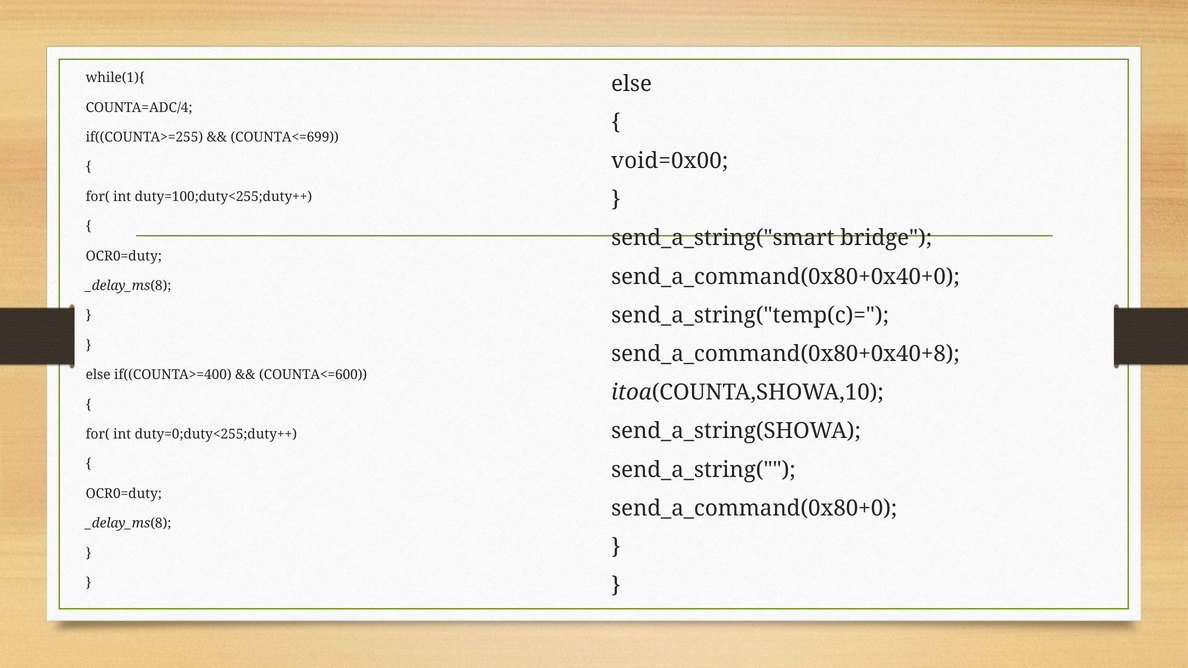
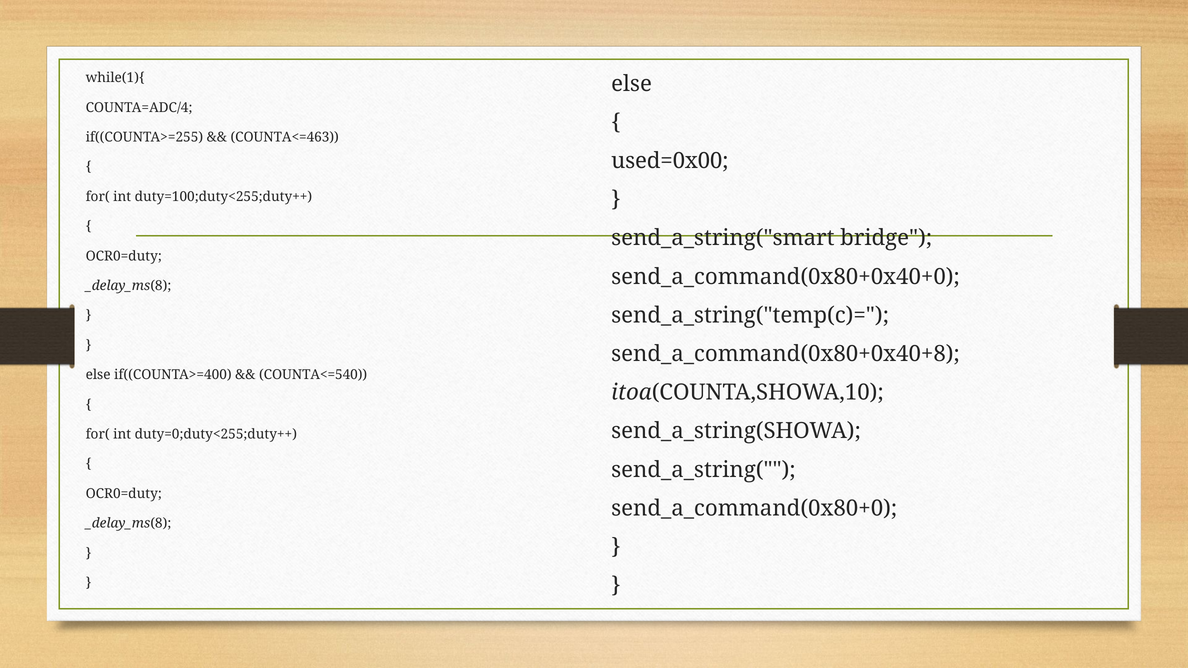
COUNTA<=699: COUNTA<=699 -> COUNTA<=463
void=0x00: void=0x00 -> used=0x00
COUNTA<=600: COUNTA<=600 -> COUNTA<=540
